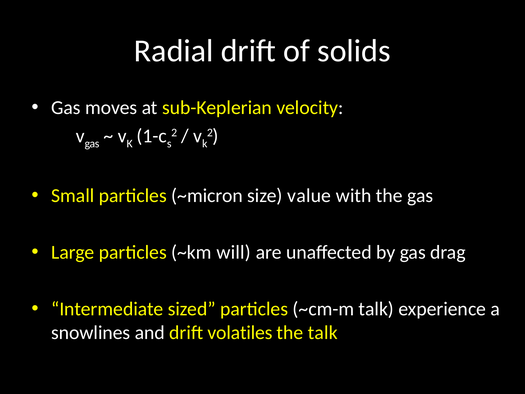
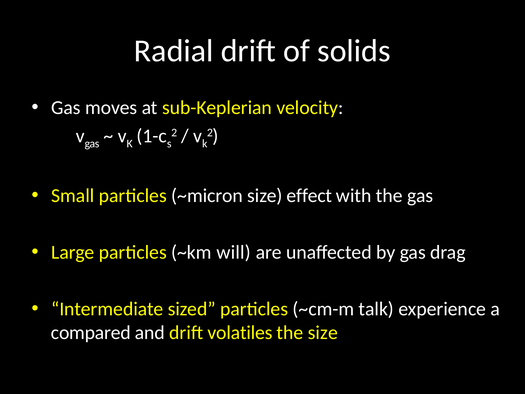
value: value -> effect
snowlines: snowlines -> compared
the talk: talk -> size
